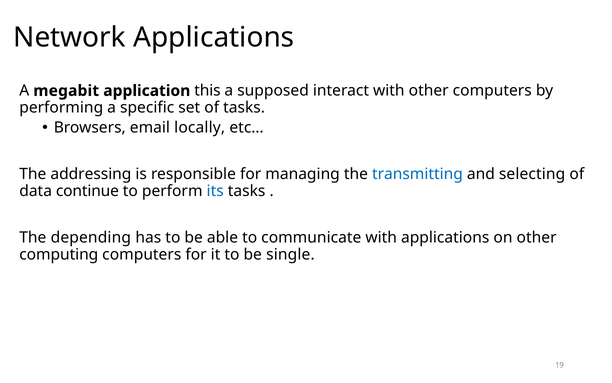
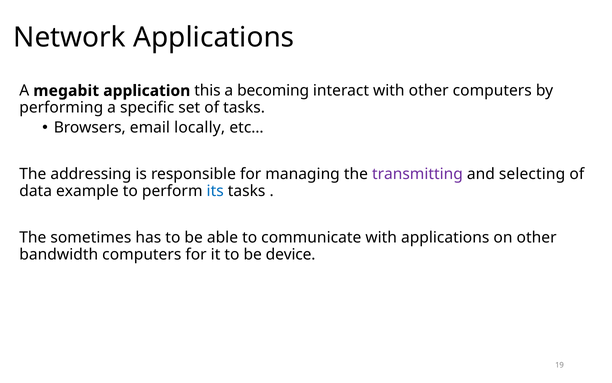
supposed: supposed -> becoming
transmitting colour: blue -> purple
continue: continue -> example
depending: depending -> sometimes
computing: computing -> bandwidth
single: single -> device
